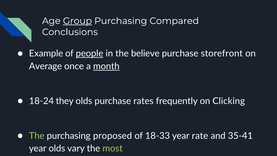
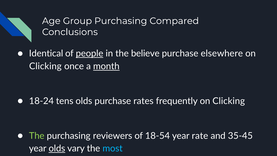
Group underline: present -> none
Example: Example -> Identical
storefront: storefront -> elsewhere
Average at (45, 66): Average -> Clicking
they: they -> tens
proposed: proposed -> reviewers
18-33: 18-33 -> 18-54
35-41: 35-41 -> 35-45
olds at (57, 148) underline: none -> present
most colour: light green -> light blue
